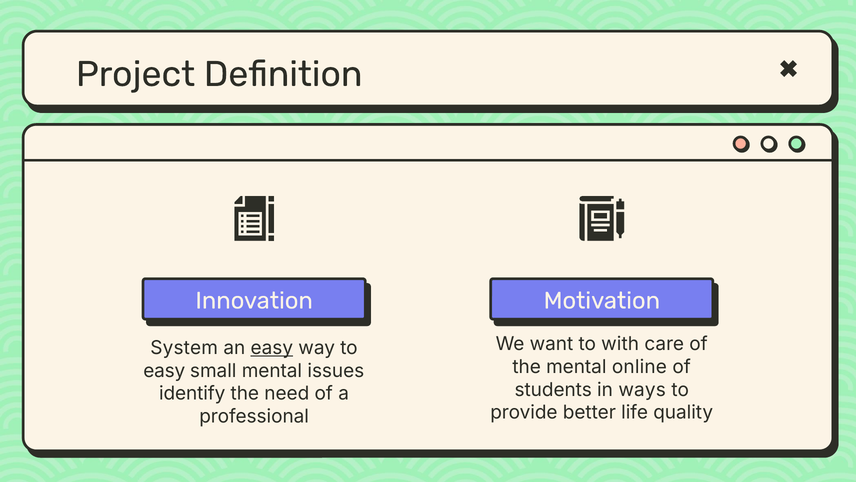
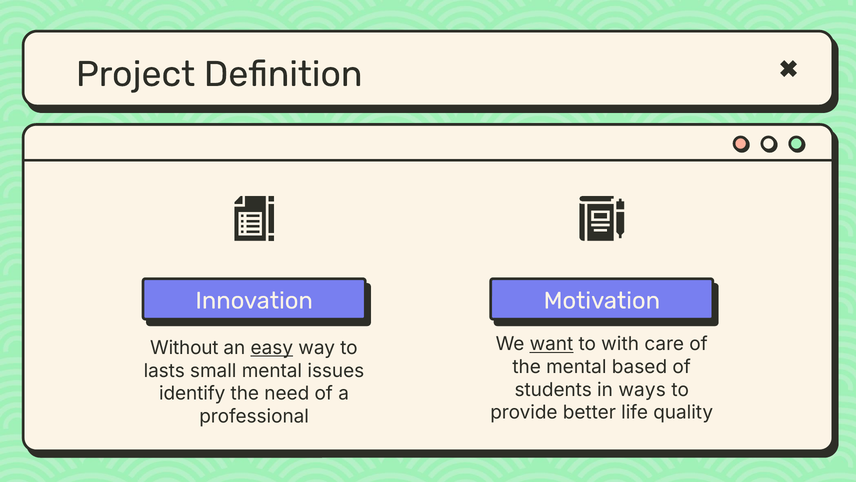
want underline: none -> present
System: System -> Without
online: online -> based
easy at (164, 370): easy -> lasts
